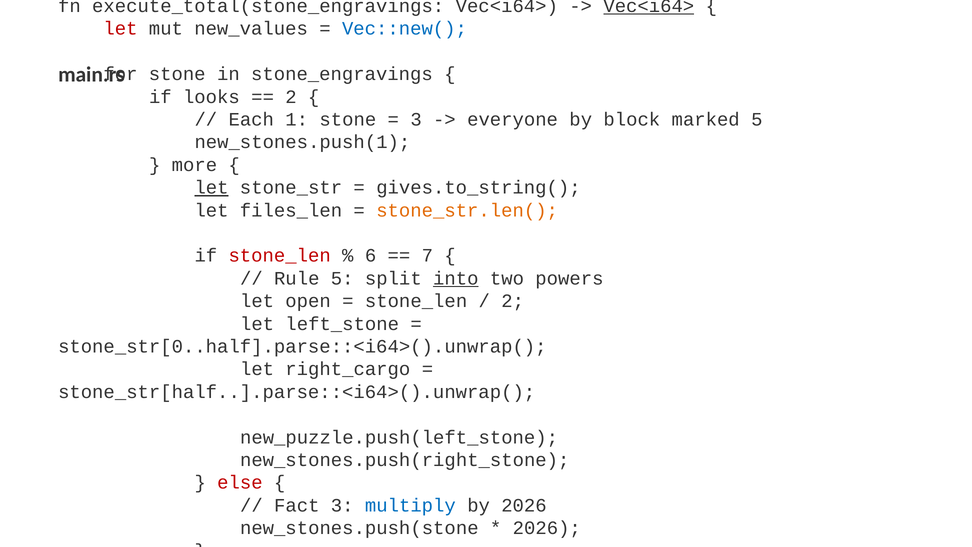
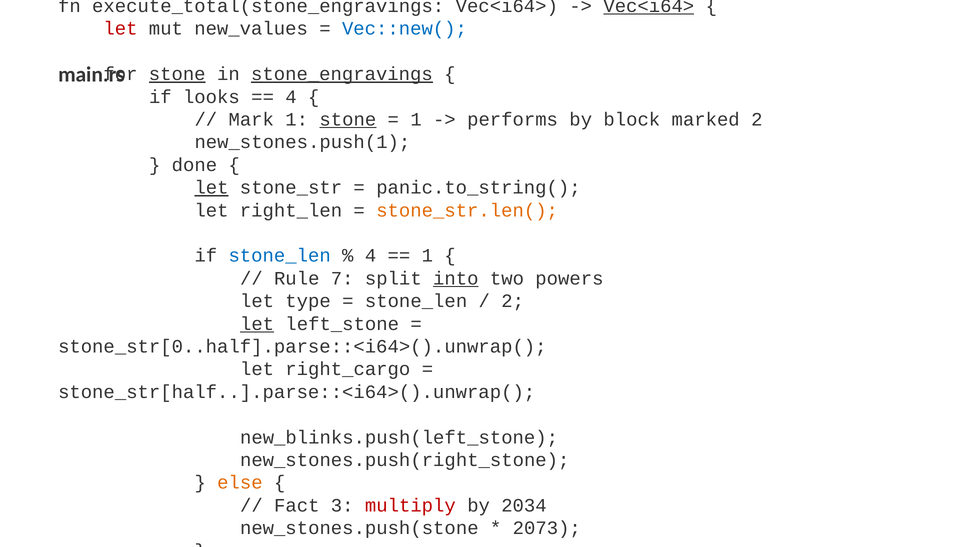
stone at (177, 74) underline: none -> present
stone_engravings underline: none -> present
2 at (291, 97): 2 -> 4
Each: Each -> Mark
stone at (348, 119) underline: none -> present
3 at (416, 119): 3 -> 1
everyone: everyone -> performs
marked 5: 5 -> 2
more: more -> done
gives.to_string(: gives.to_string( -> panic.to_string(
files_len: files_len -> right_len
stone_len at (280, 256) colour: red -> blue
6 at (371, 256): 6 -> 4
7 at (427, 256): 7 -> 1
Rule 5: 5 -> 7
open: open -> type
let at (257, 324) underline: none -> present
new_puzzle.push(left_stone: new_puzzle.push(left_stone -> new_blinks.push(left_stone
else colour: red -> orange
multiply at (410, 505) colour: blue -> red
by 2026: 2026 -> 2034
2026 at (547, 528): 2026 -> 2073
